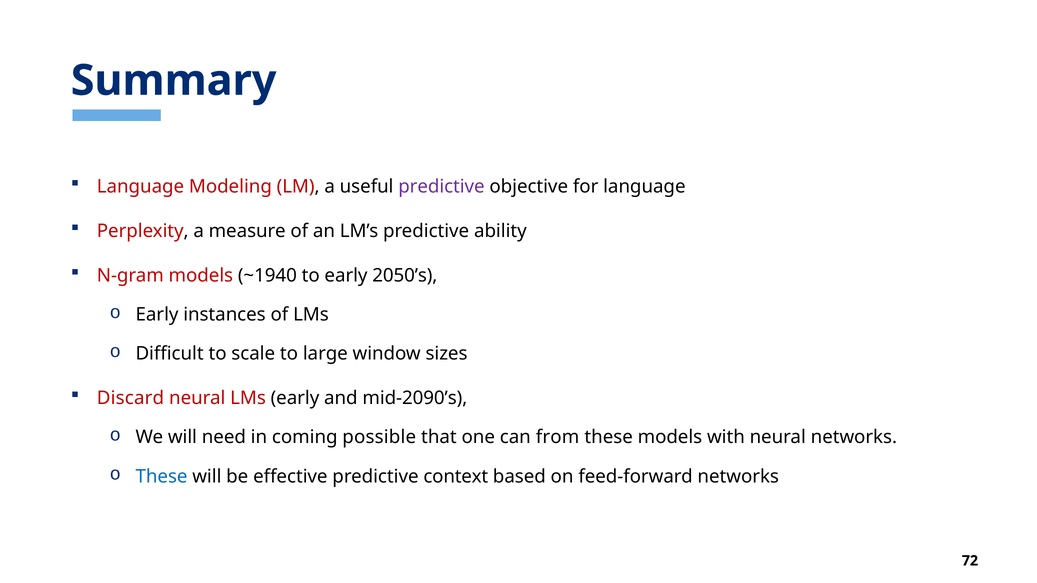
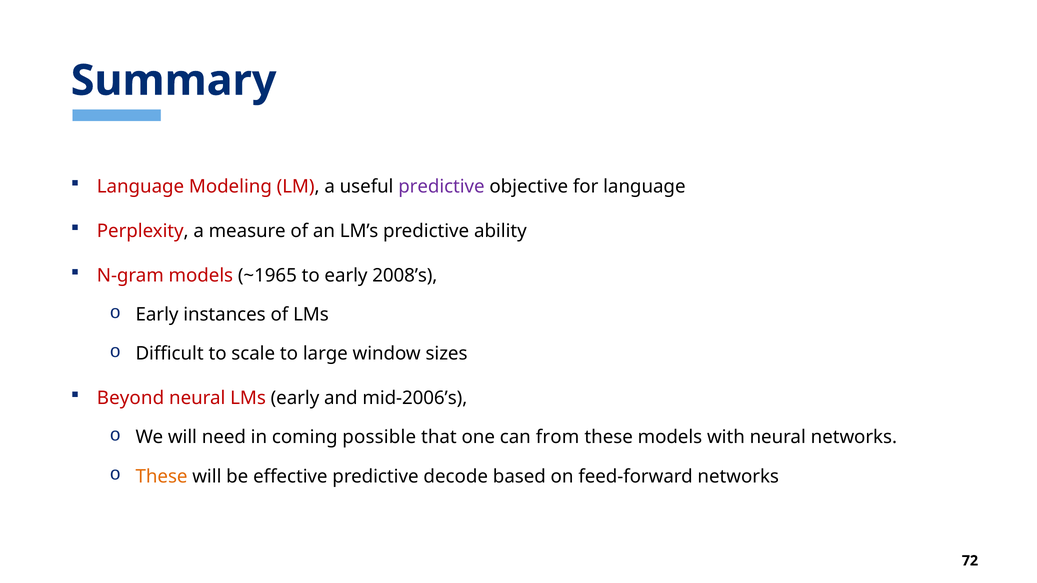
~1940: ~1940 -> ~1965
2050’s: 2050’s -> 2008’s
Discard: Discard -> Beyond
mid-2090’s: mid-2090’s -> mid-2006’s
These at (162, 477) colour: blue -> orange
context: context -> decode
